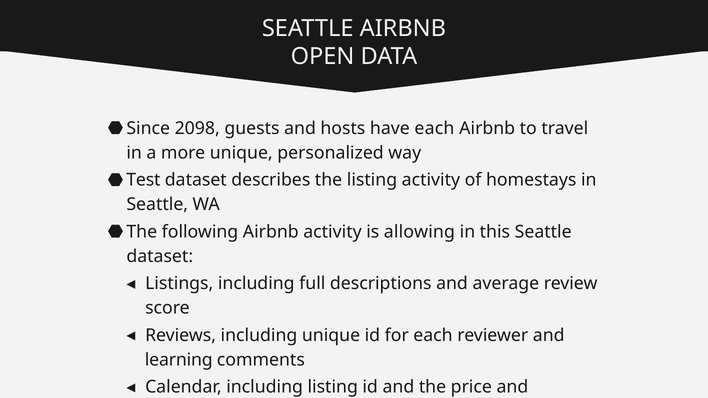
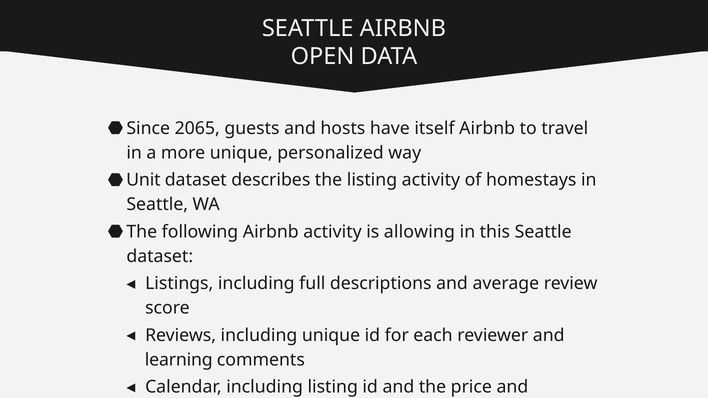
2098: 2098 -> 2065
have each: each -> itself
Test: Test -> Unit
